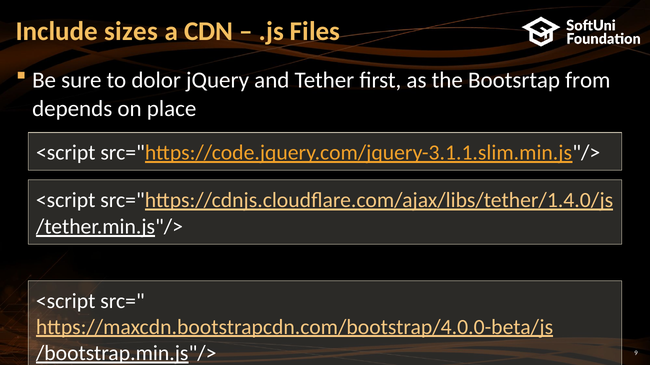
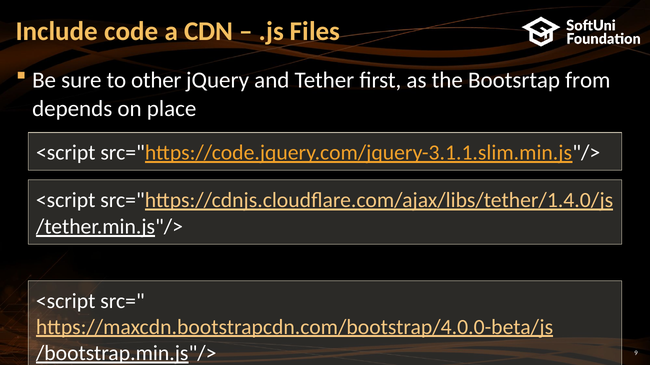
sizes: sizes -> code
dolor: dolor -> other
